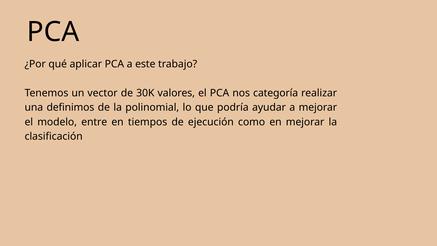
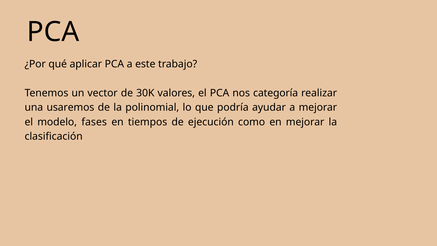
definimos: definimos -> usaremos
entre: entre -> fases
